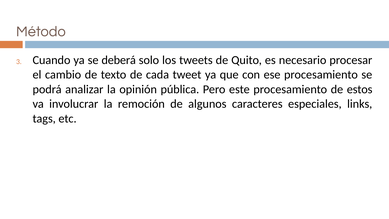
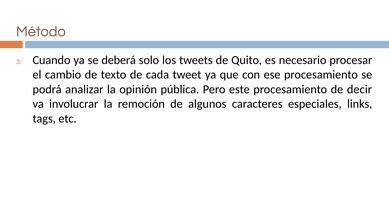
estos: estos -> decir
